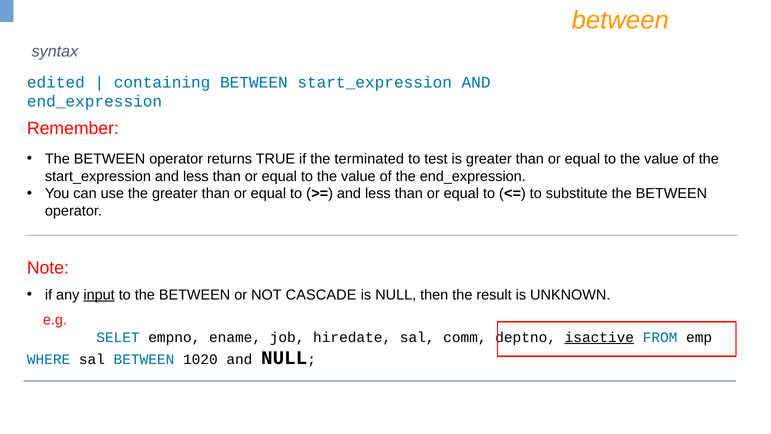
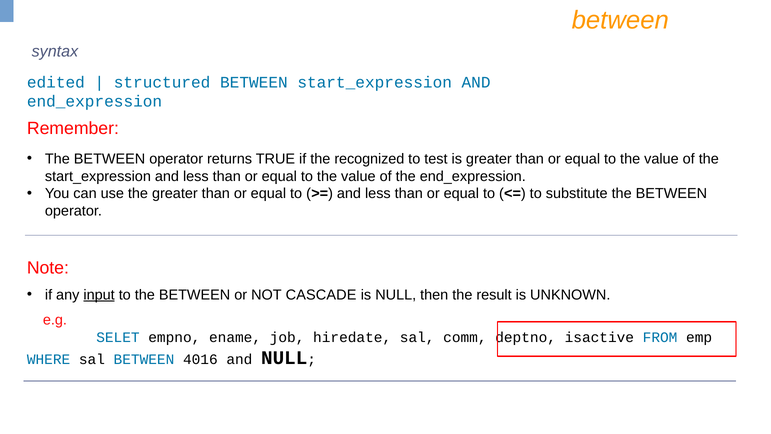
containing: containing -> structured
terminated: terminated -> recognized
isactive underline: present -> none
1020: 1020 -> 4016
